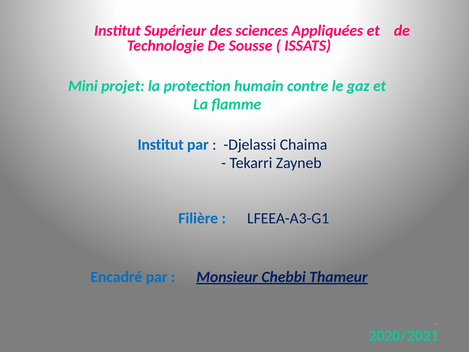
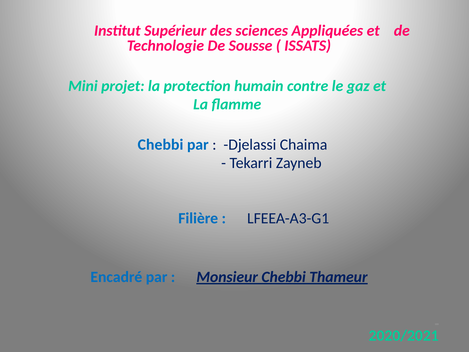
Institut at (161, 145): Institut -> Chebbi
